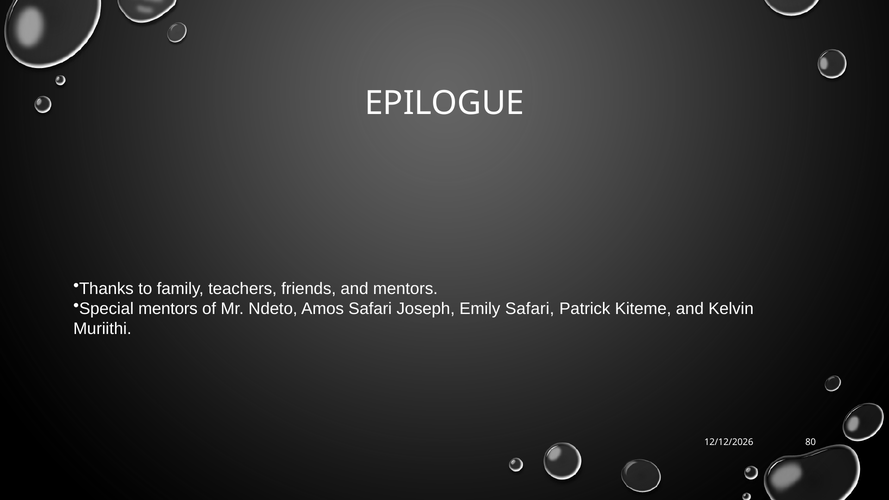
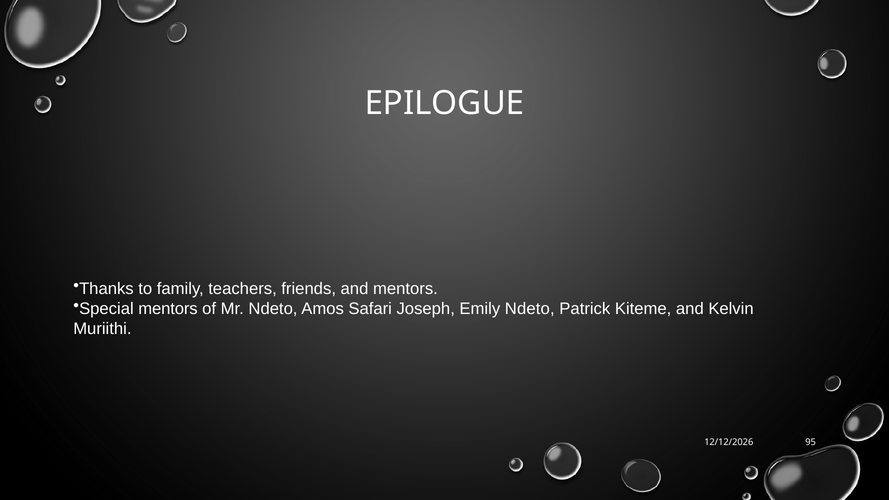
Emily Safari: Safari -> Ndeto
80: 80 -> 95
